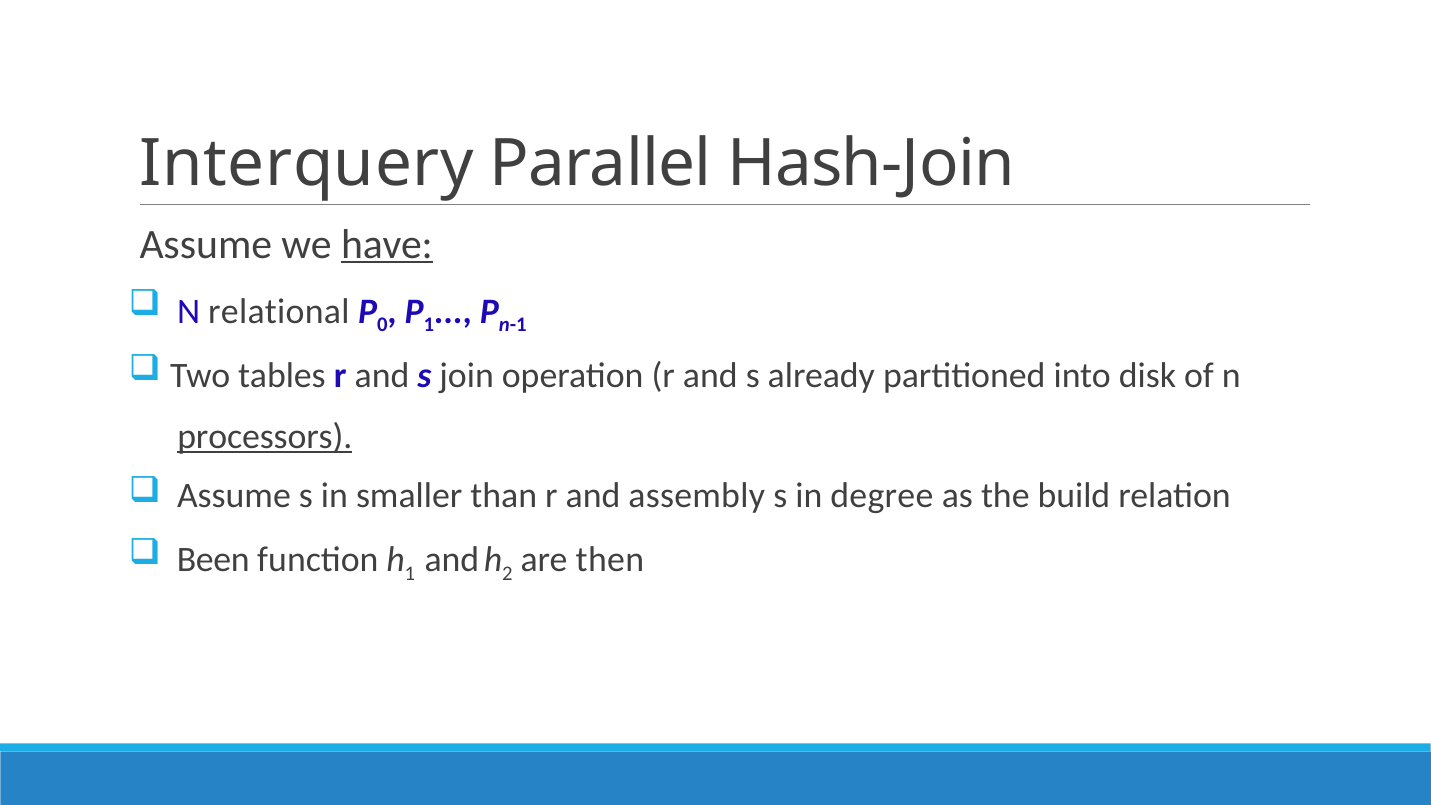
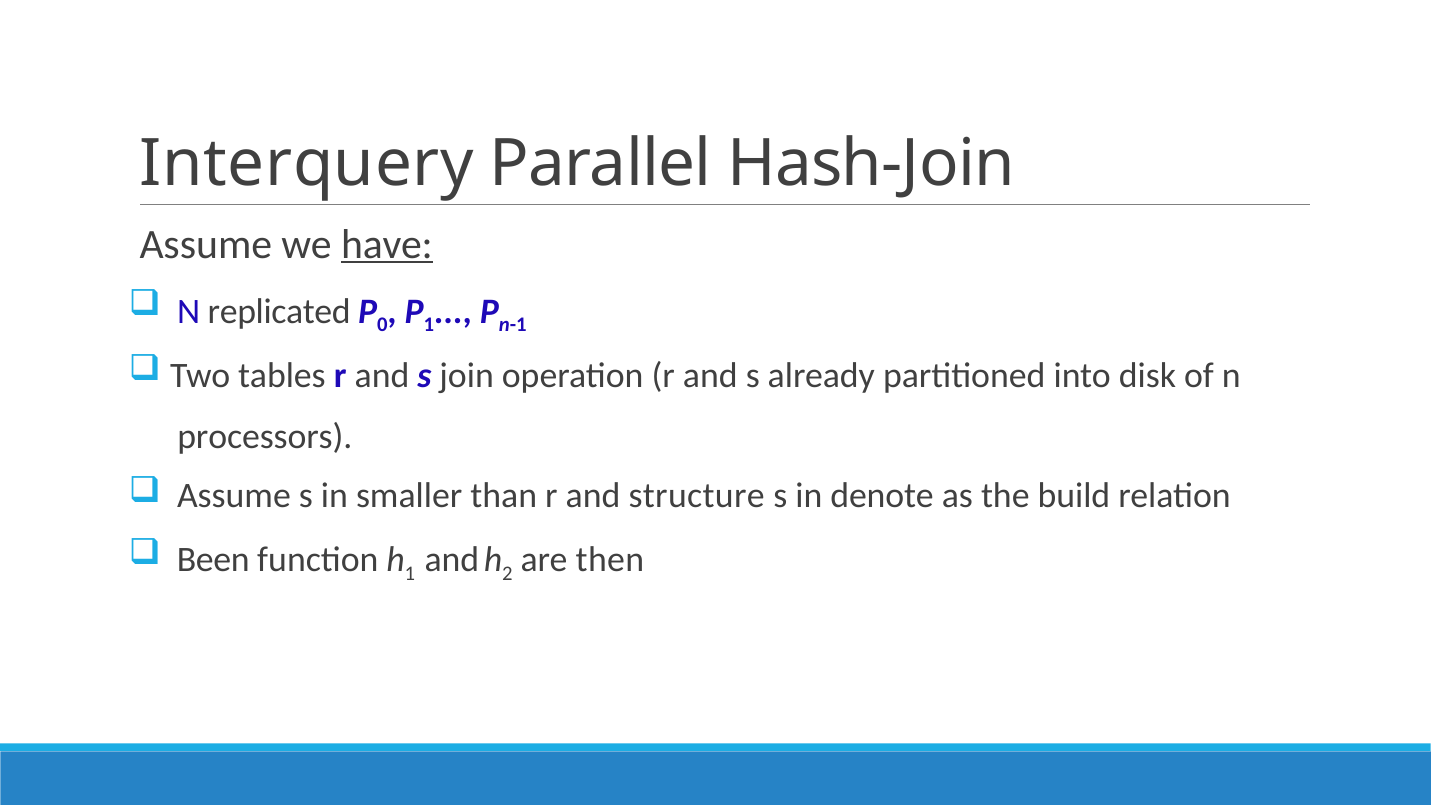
relational: relational -> replicated
processors underline: present -> none
assembly: assembly -> structure
degree: degree -> denote
